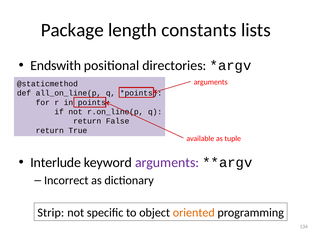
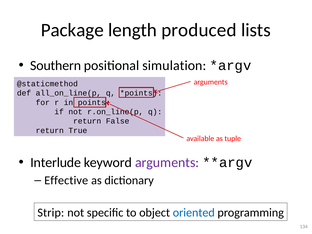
constants: constants -> produced
Endswith: Endswith -> Southern
directories: directories -> simulation
Incorrect: Incorrect -> Effective
oriented colour: orange -> blue
